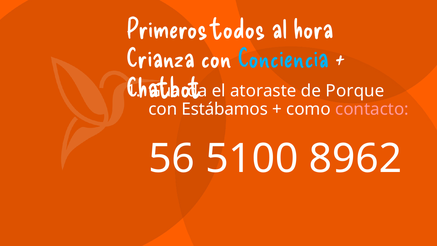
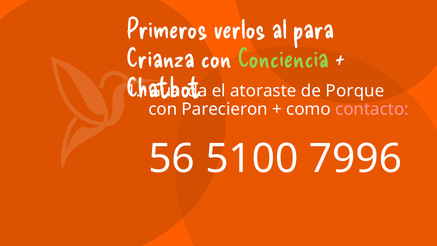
todos: todos -> verlos
hora: hora -> para
Conciencia colour: light blue -> light green
Estábamos: Estábamos -> Parecieron
8962: 8962 -> 7996
